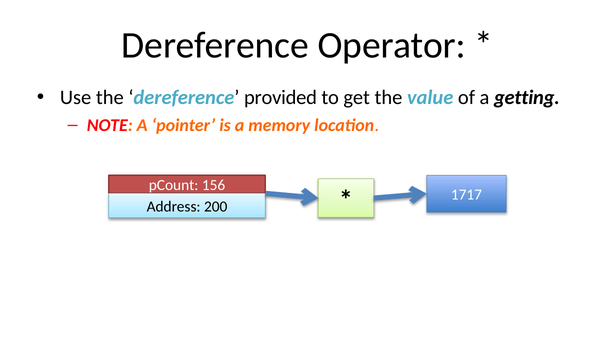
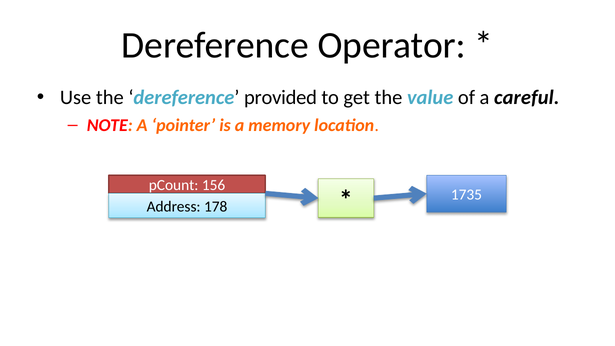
getting: getting -> careful
200: 200 -> 178
1717: 1717 -> 1735
